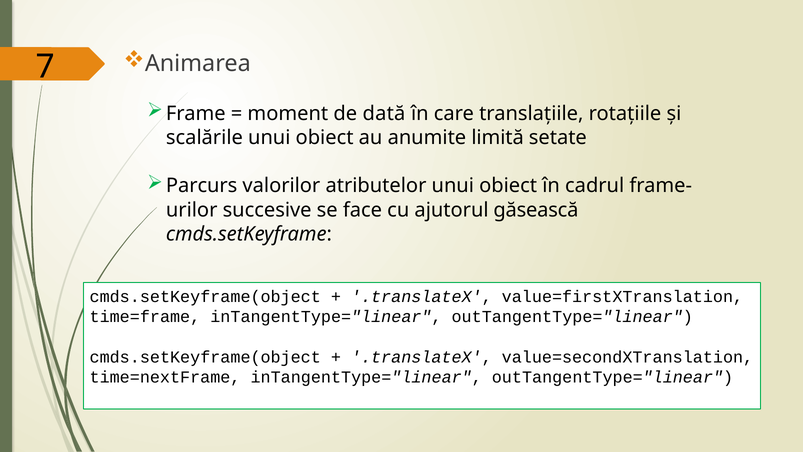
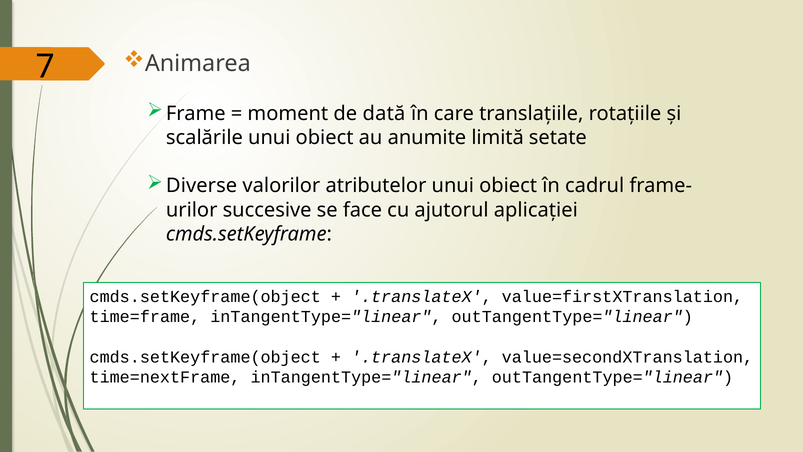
Parcurs: Parcurs -> Diverse
găsească: găsească -> aplicației
